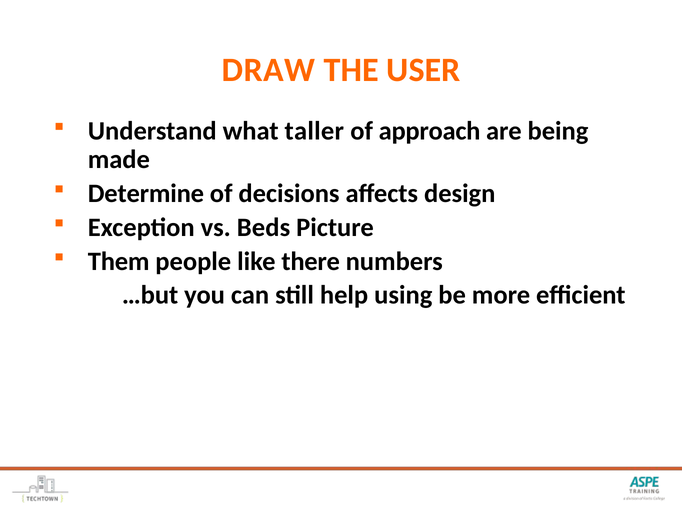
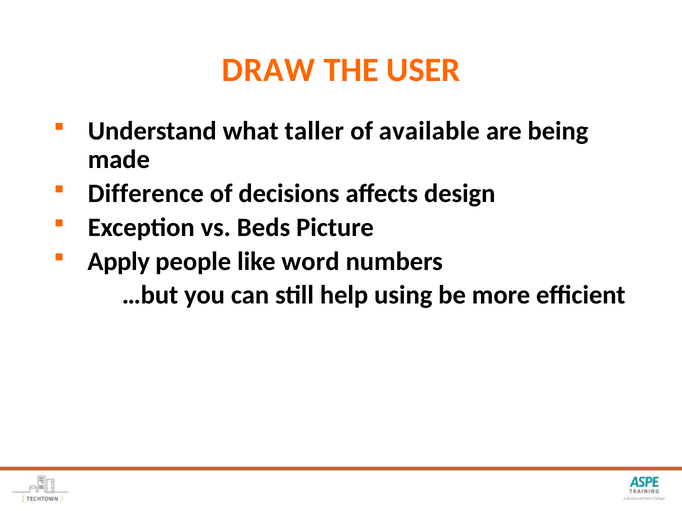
approach: approach -> available
Determine: Determine -> Difference
Them: Them -> Apply
there: there -> word
